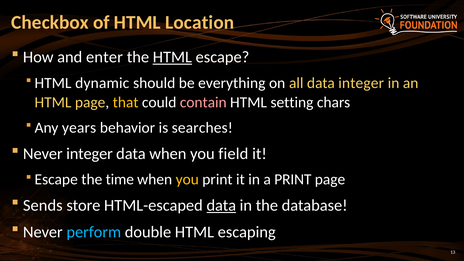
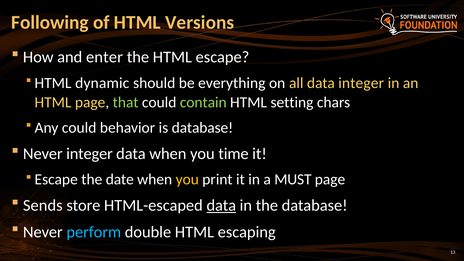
Checkbox: Checkbox -> Following
Location: Location -> Versions
HTML at (172, 57) underline: present -> none
that colour: yellow -> light green
contain colour: pink -> light green
Any years: years -> could
is searches: searches -> database
field: field -> time
time: time -> date
a PRINT: PRINT -> MUST
